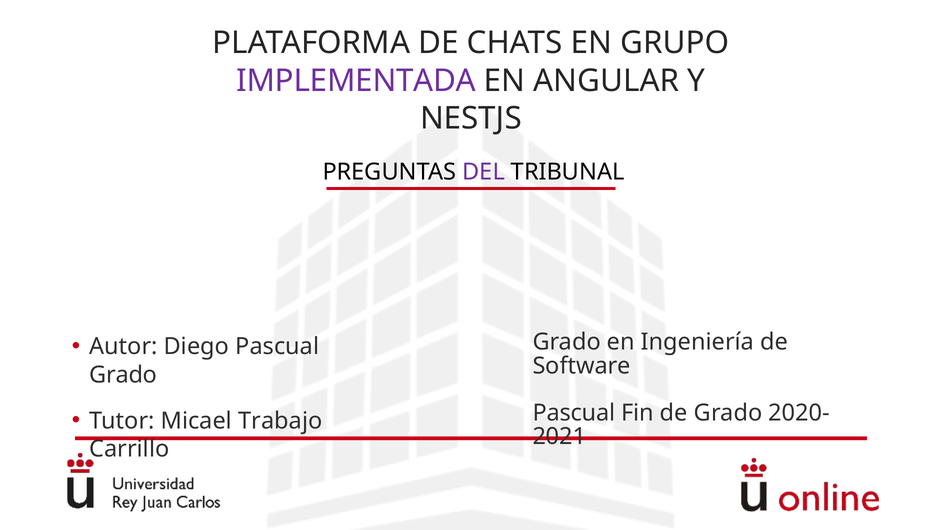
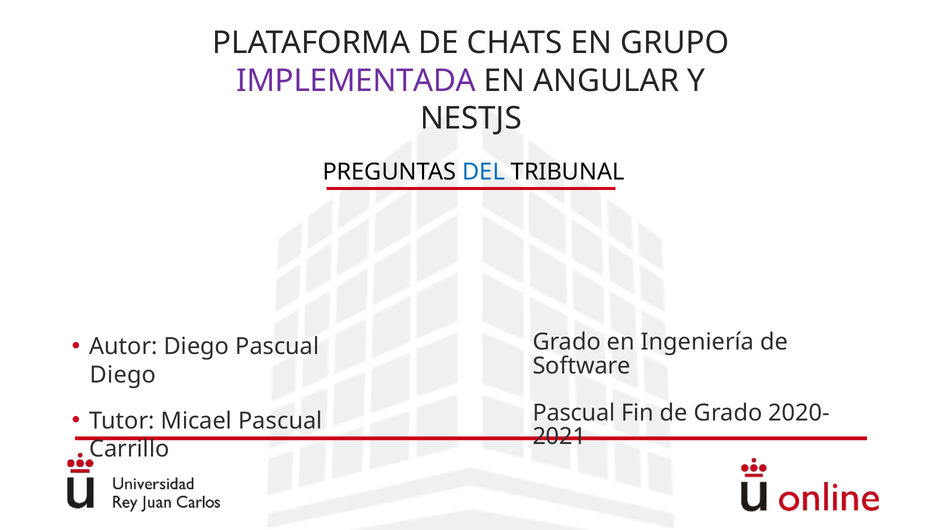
DEL colour: purple -> blue
Grado at (123, 375): Grado -> Diego
Micael Trabajo: Trabajo -> Pascual
